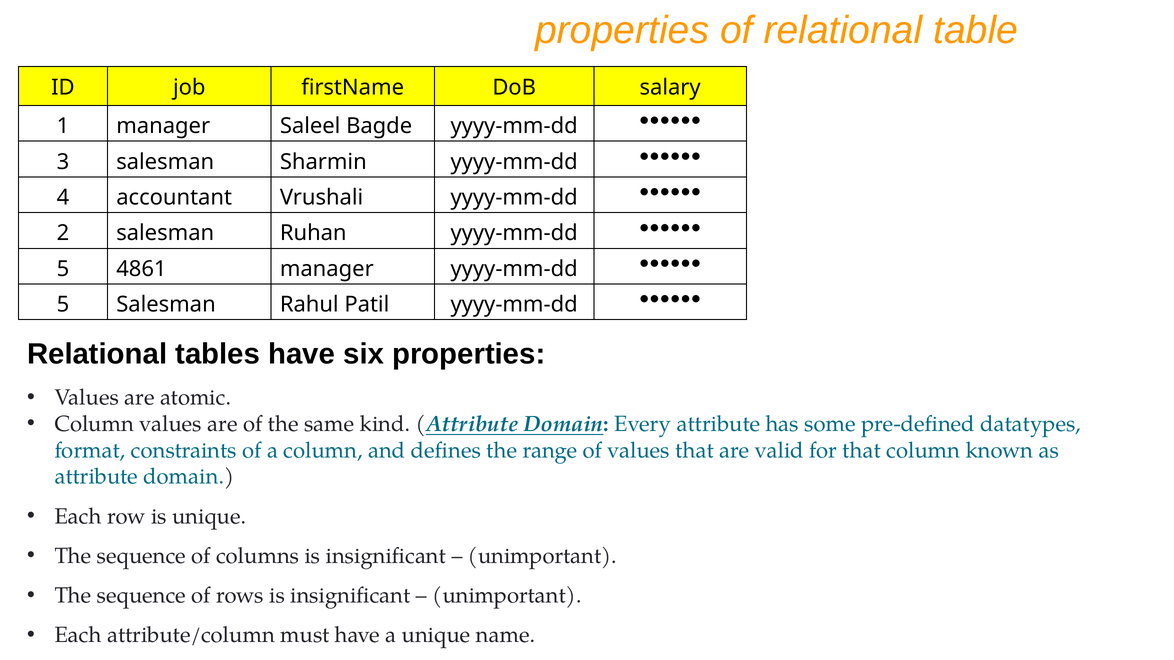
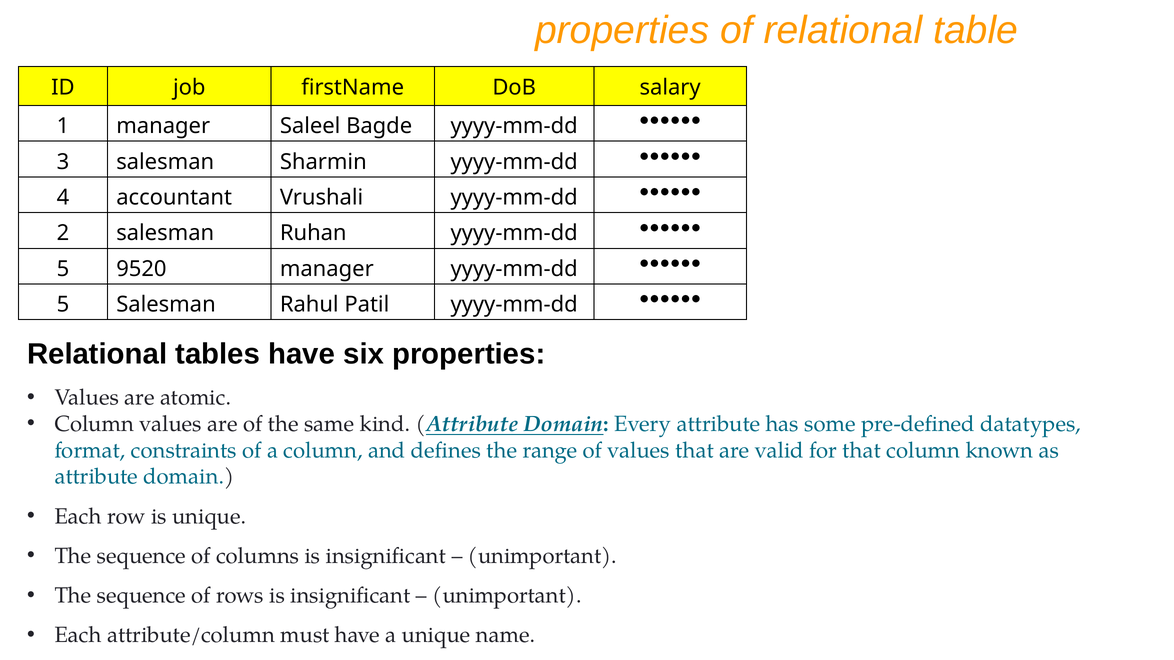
4861: 4861 -> 9520
